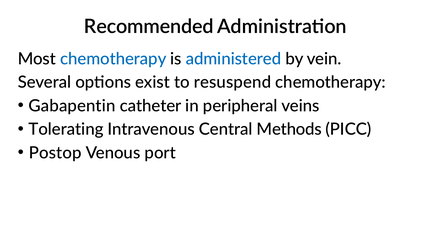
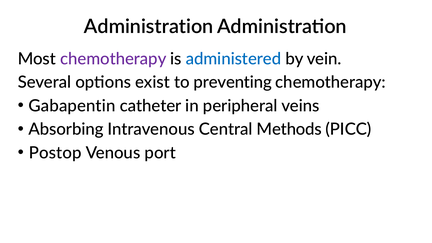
Recommended at (149, 27): Recommended -> Administration
chemotherapy at (113, 59) colour: blue -> purple
resuspend: resuspend -> preventing
Tolerating: Tolerating -> Absorbing
